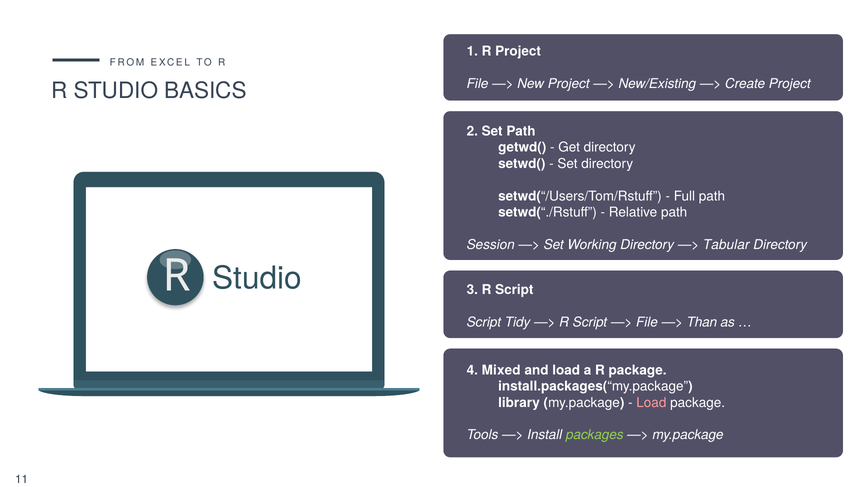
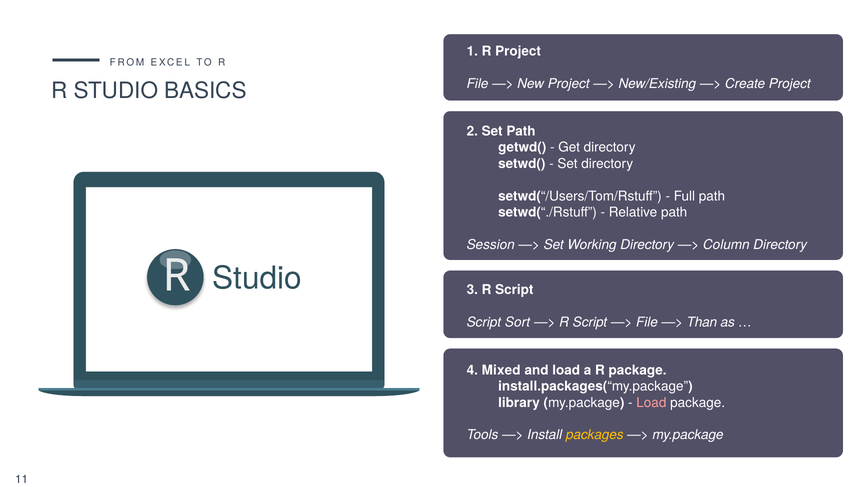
Tabular: Tabular -> Column
Tidy: Tidy -> Sort
packages colour: light green -> yellow
